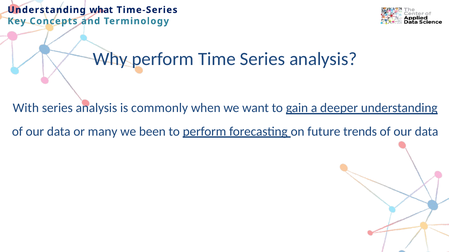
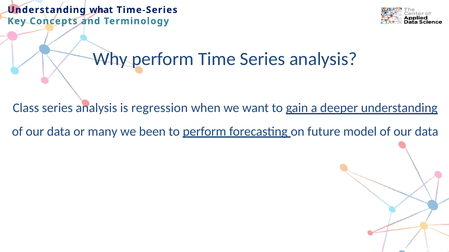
With: With -> Class
commonly: commonly -> regression
trends: trends -> model
